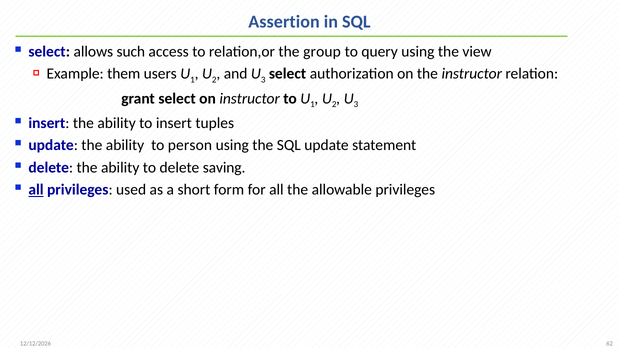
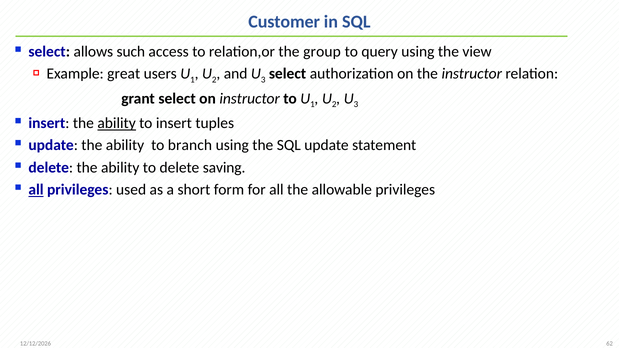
Assertion: Assertion -> Customer
them: them -> great
ability at (117, 123) underline: none -> present
person: person -> branch
